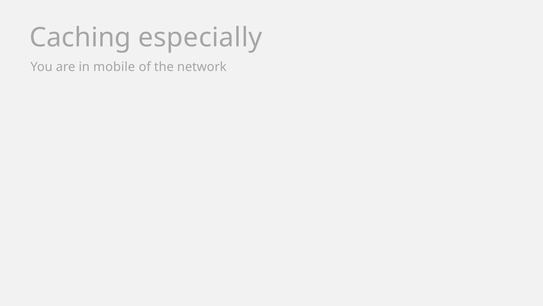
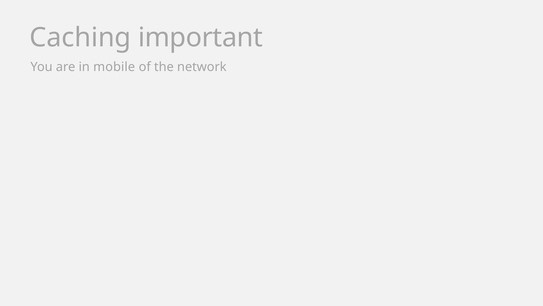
especially: especially -> important
